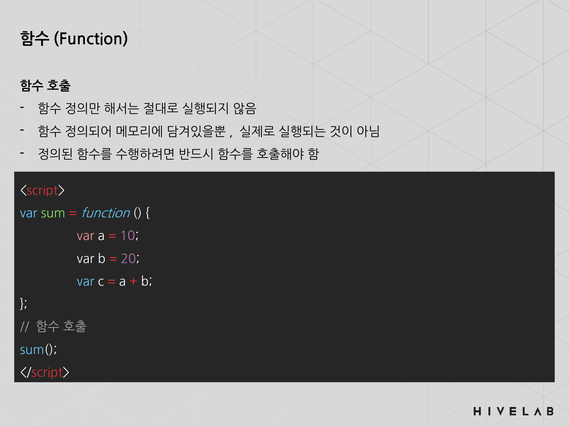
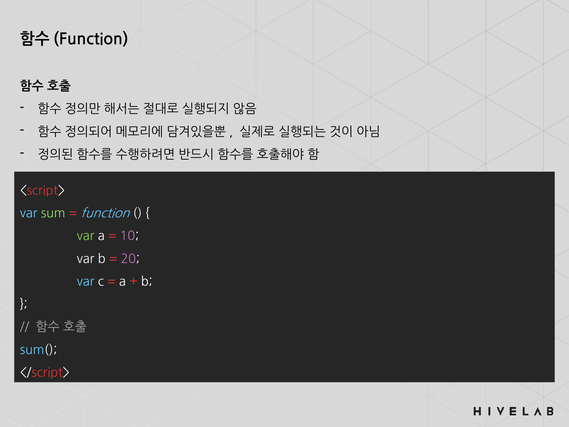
var at (86, 236) colour: pink -> light green
